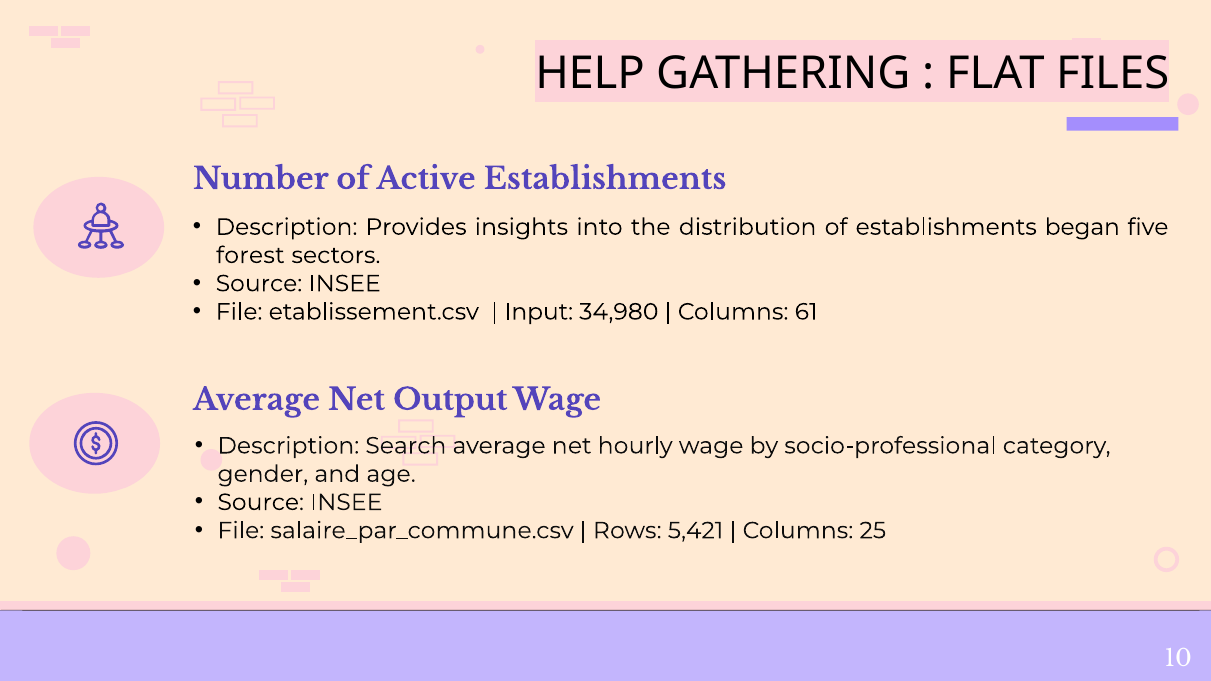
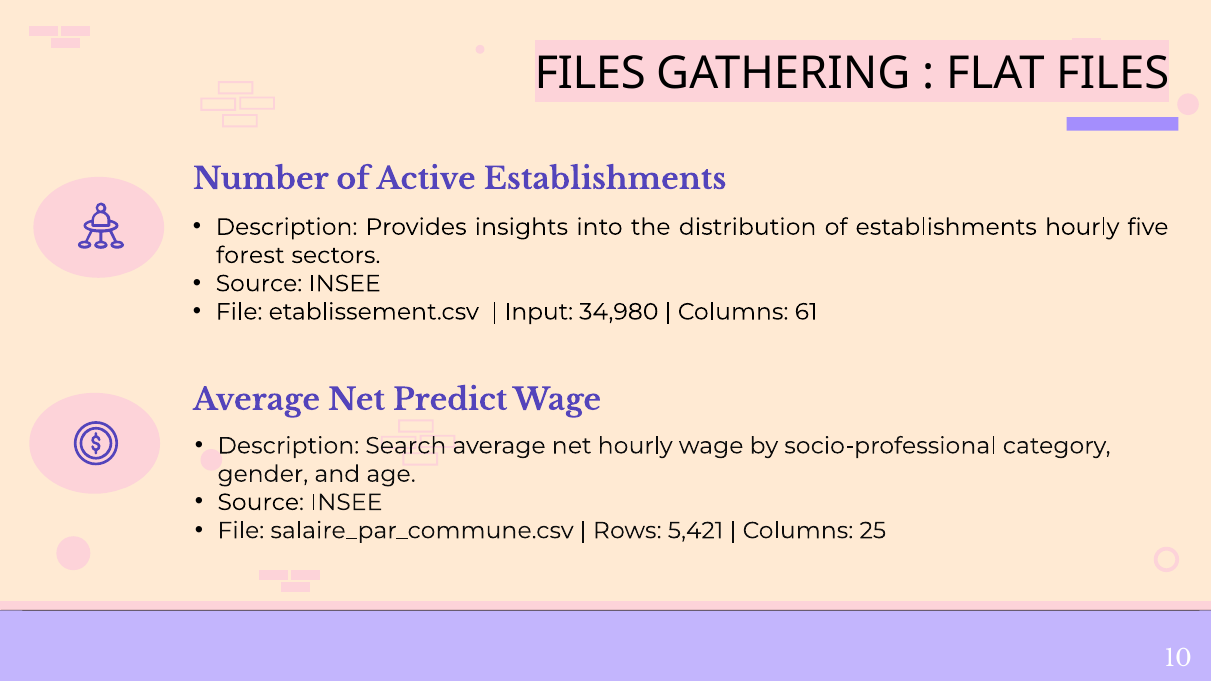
HELP at (590, 74): HELP -> FILES
establishments began: began -> hourly
Output: Output -> Predict
